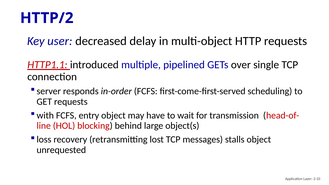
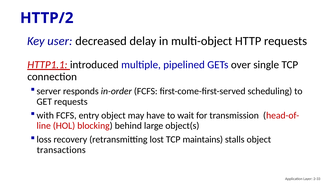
messages: messages -> maintains
unrequested: unrequested -> transactions
